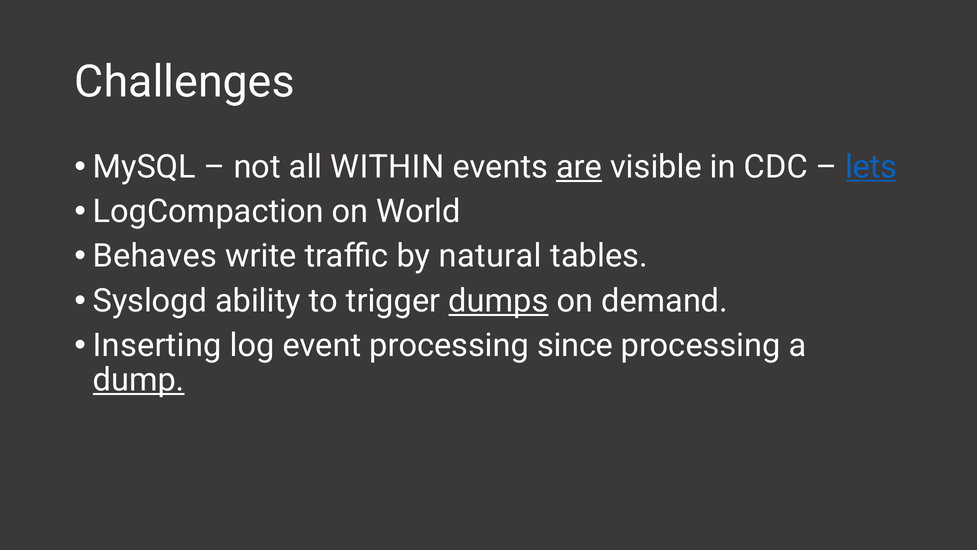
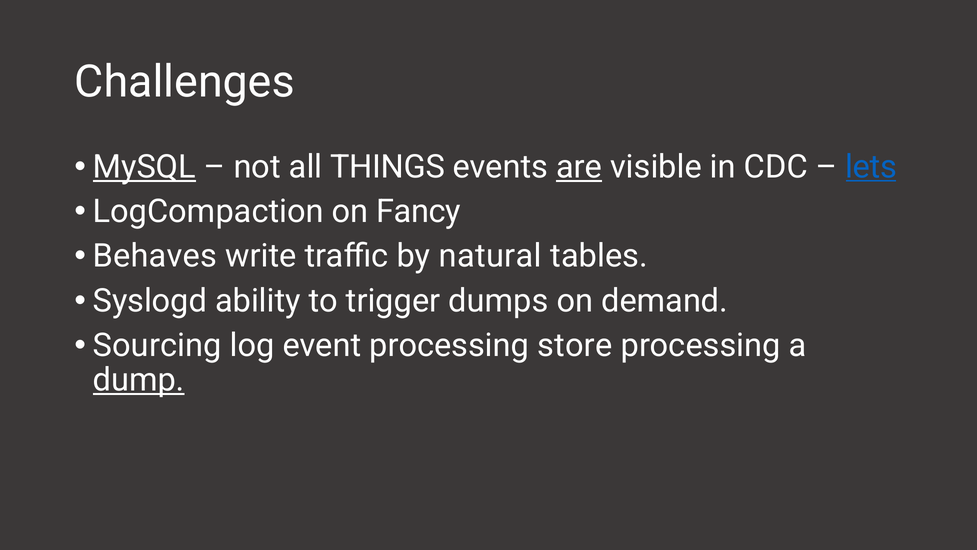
MySQL underline: none -> present
WITHIN: WITHIN -> THINGS
World: World -> Fancy
dumps underline: present -> none
Inserting: Inserting -> Sourcing
since: since -> store
